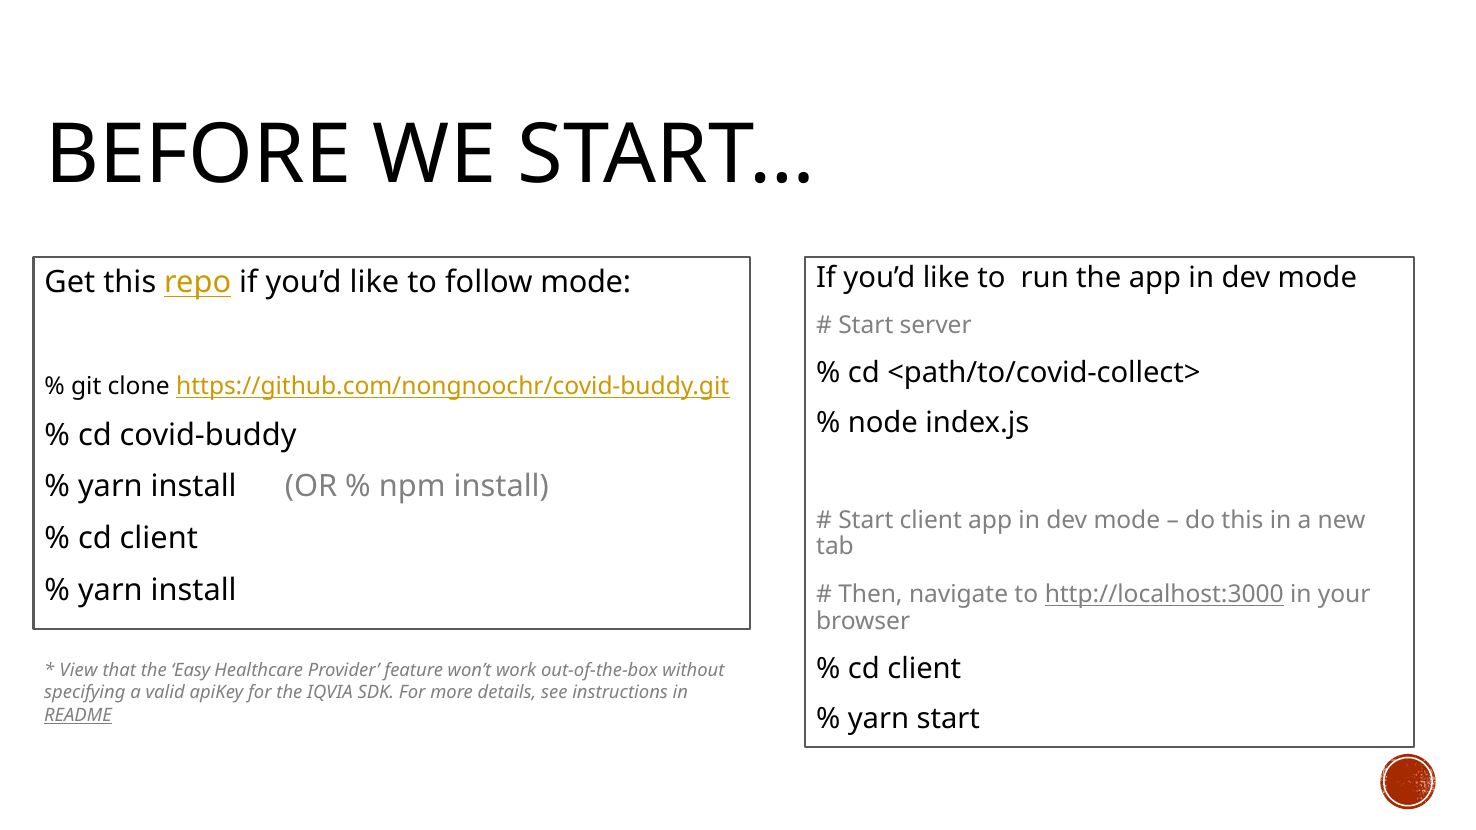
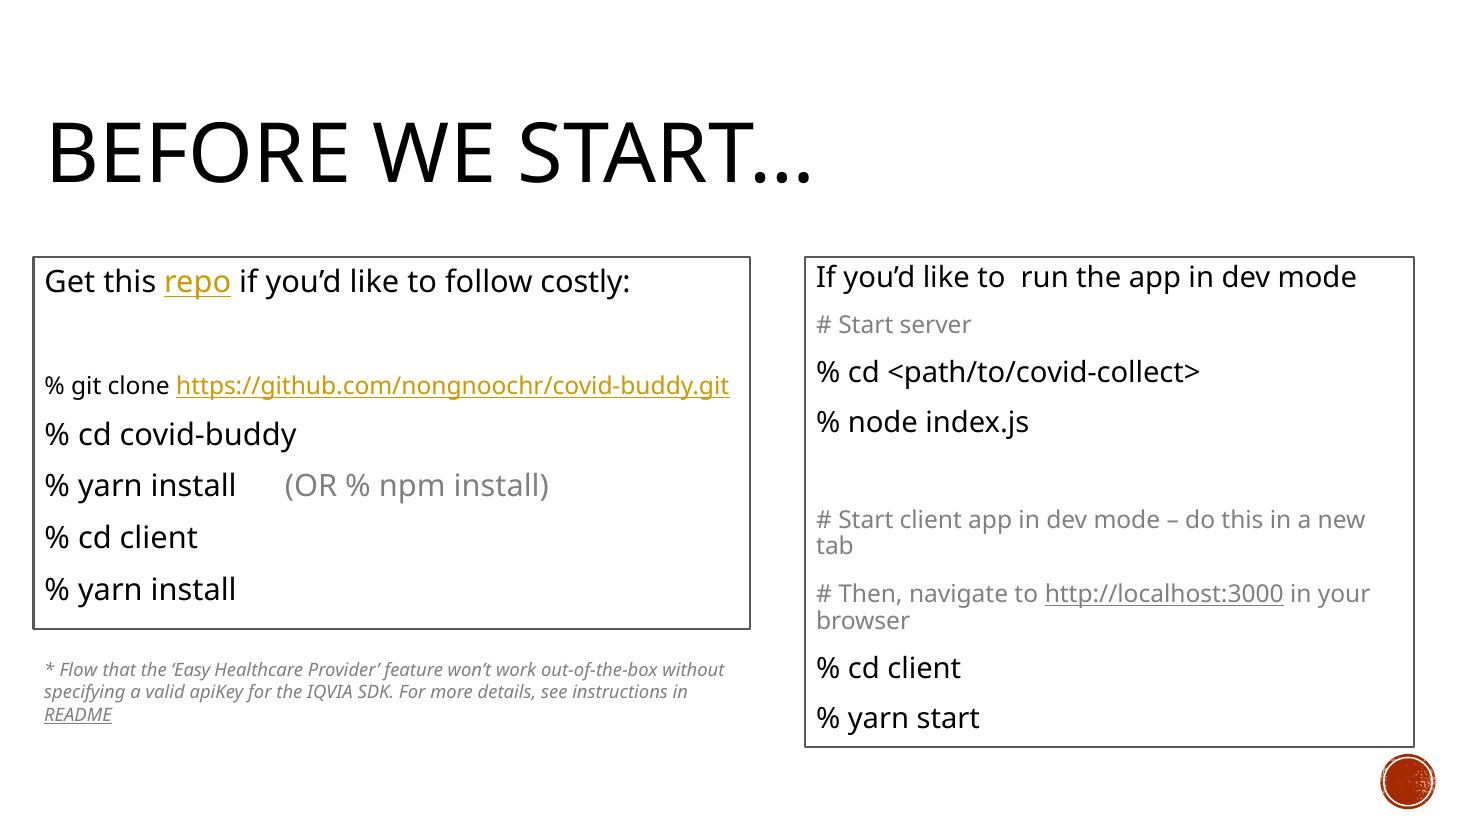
follow mode: mode -> costly
View: View -> Flow
